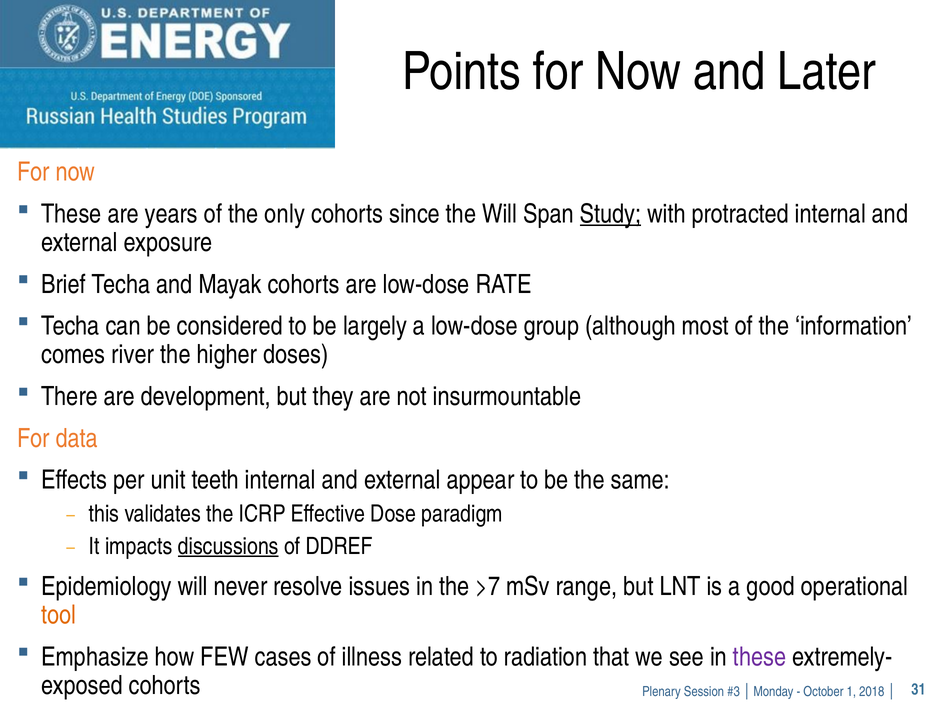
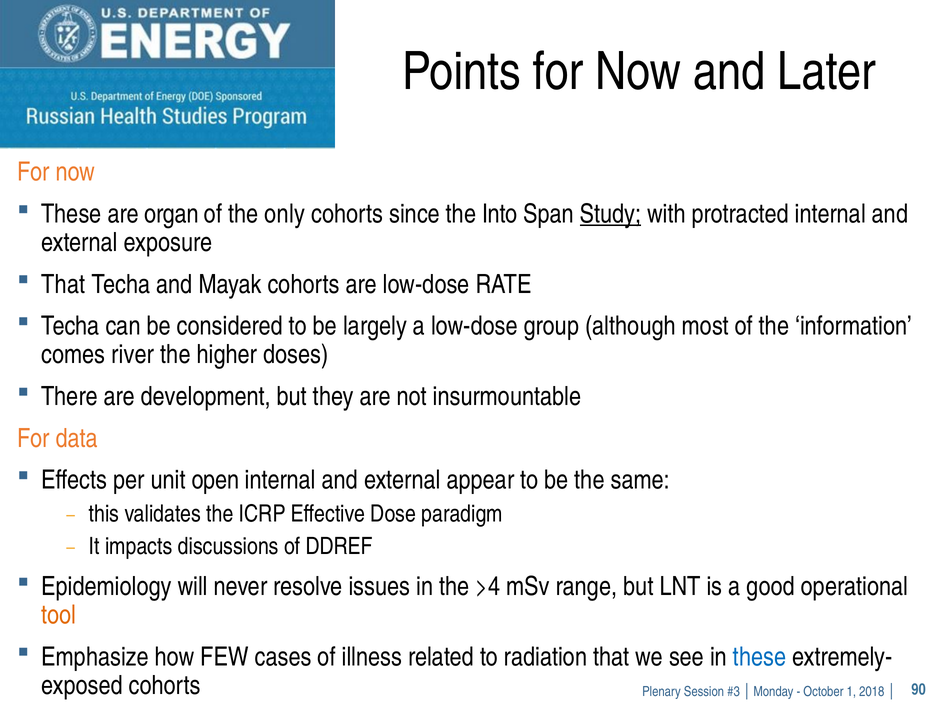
years: years -> organ
the Will: Will -> Into
Brief at (64, 284): Brief -> That
teeth: teeth -> open
discussions underline: present -> none
>7: >7 -> >4
these at (760, 657) colour: purple -> blue
31: 31 -> 90
